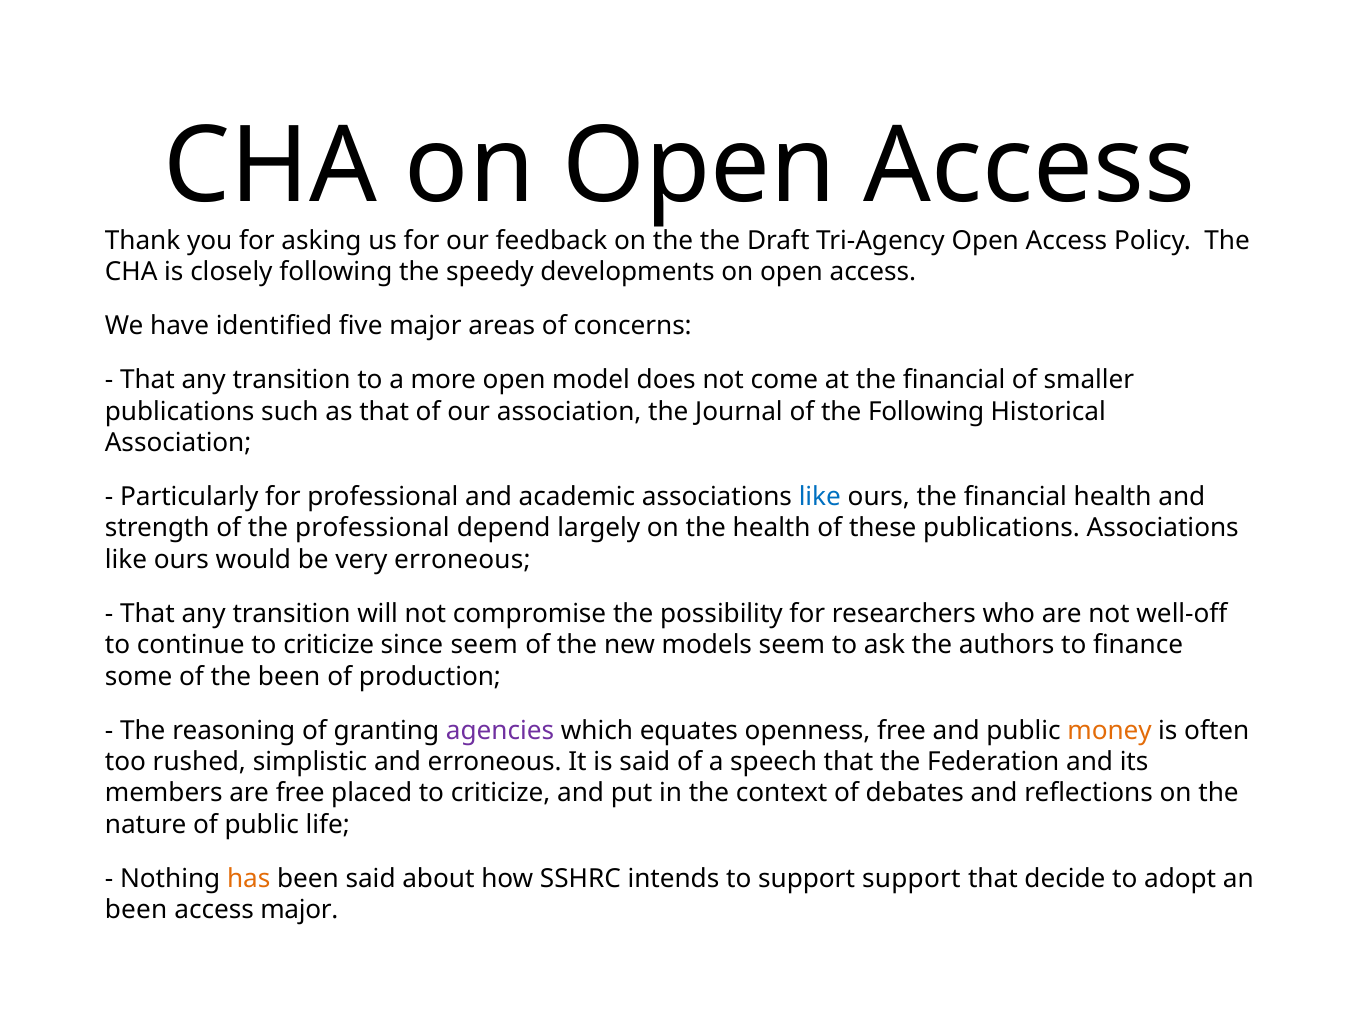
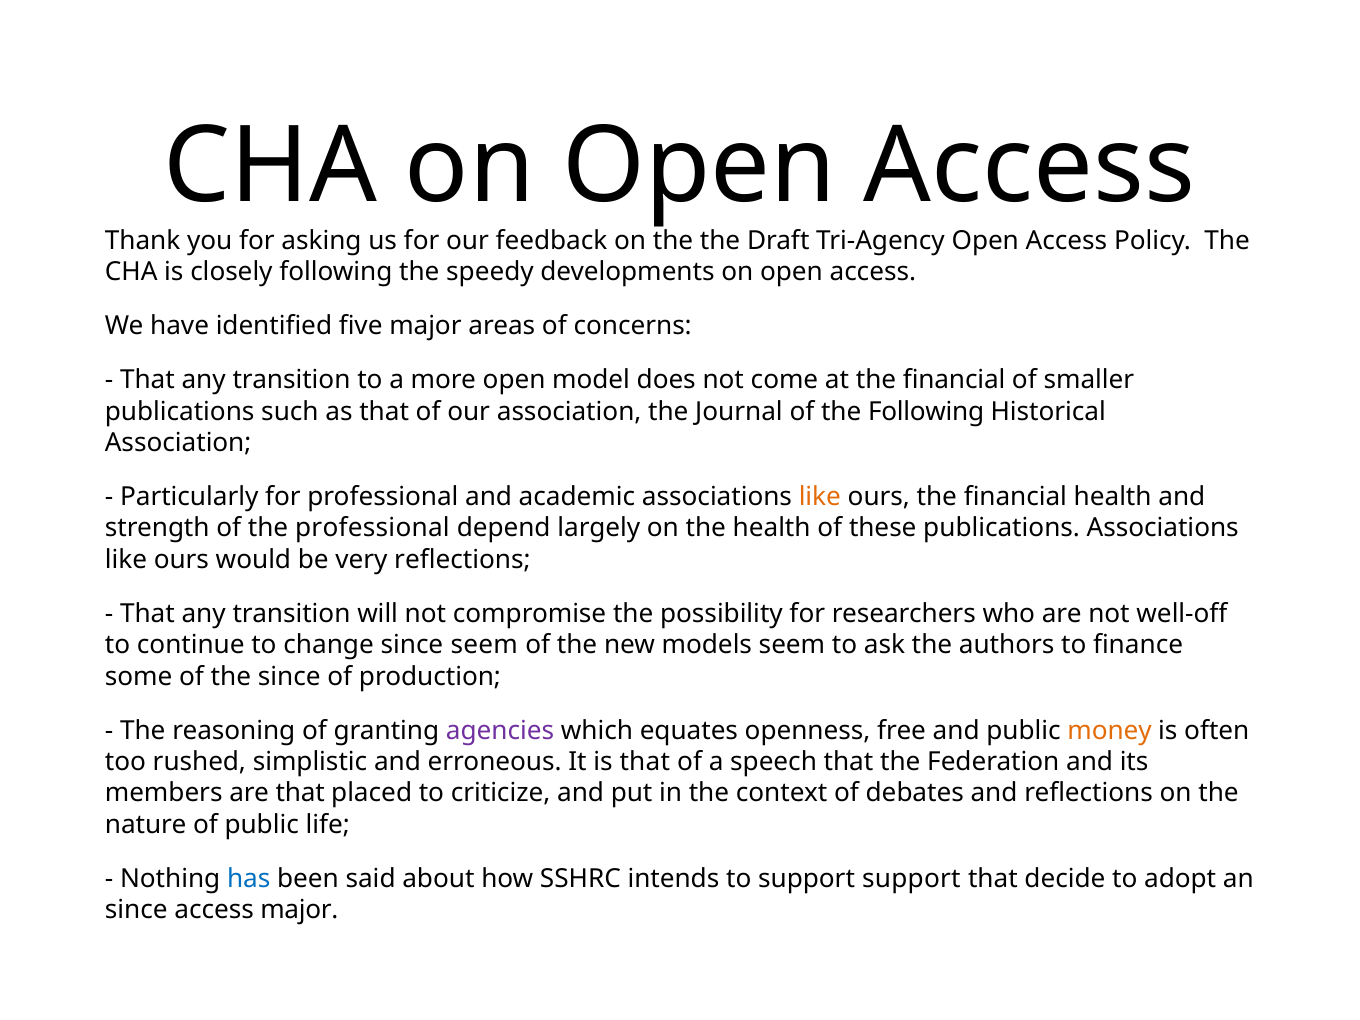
like at (820, 497) colour: blue -> orange
very erroneous: erroneous -> reflections
continue to criticize: criticize -> change
the been: been -> since
is said: said -> that
are free: free -> that
has colour: orange -> blue
been at (136, 910): been -> since
